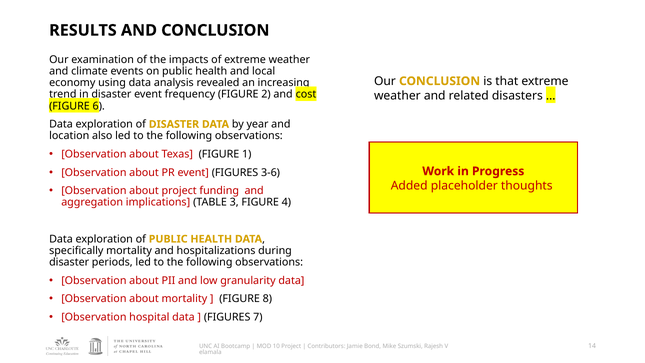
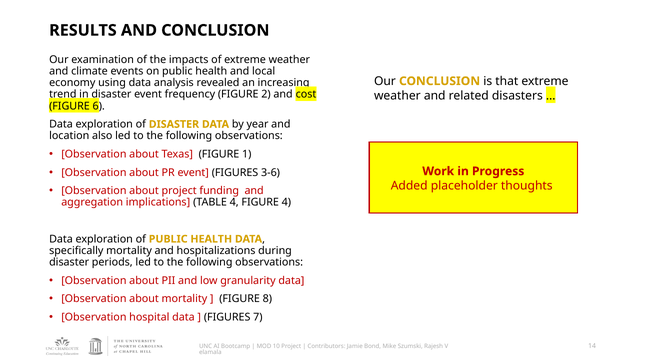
TABLE 3: 3 -> 4
